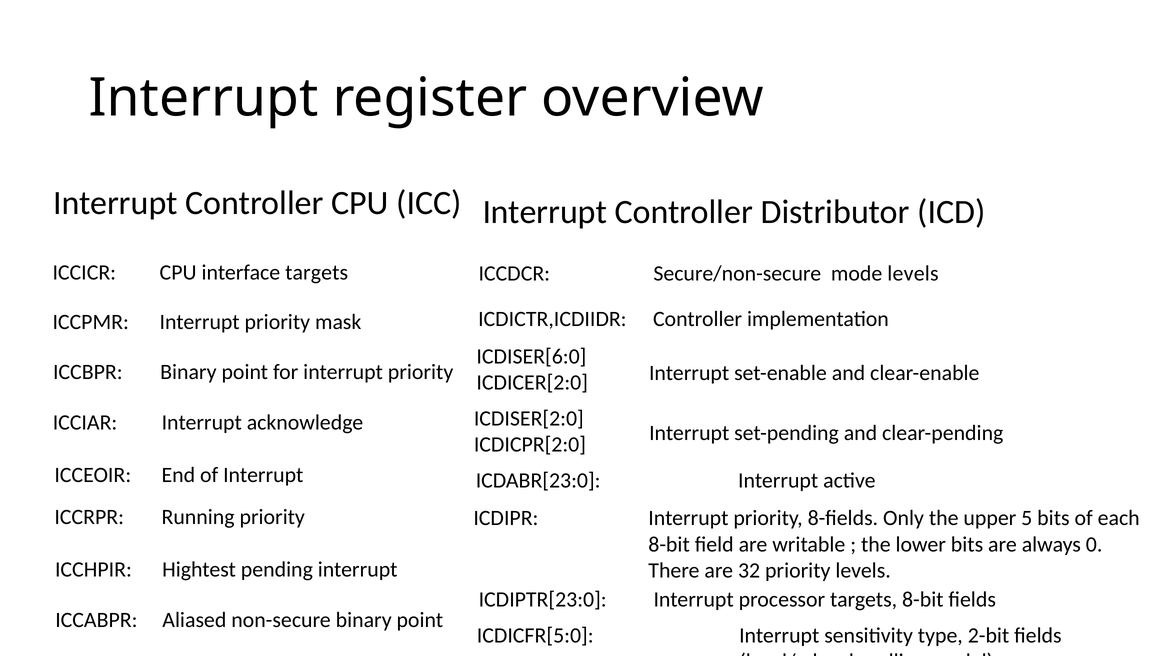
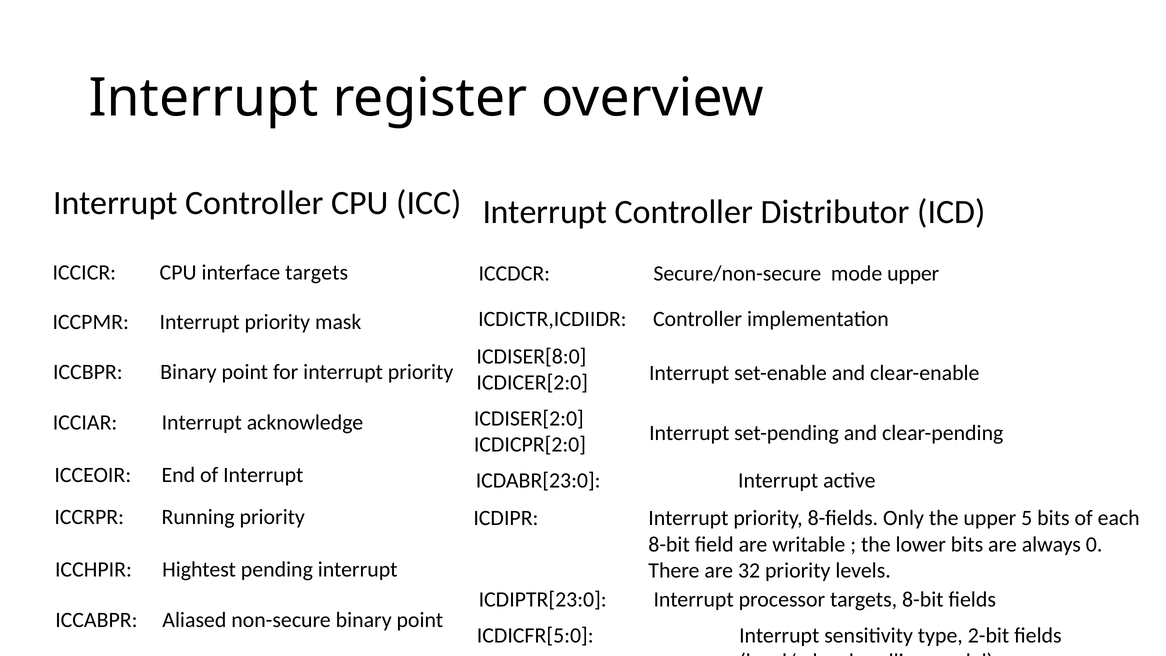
mode levels: levels -> upper
ICDISER[6:0: ICDISER[6:0 -> ICDISER[8:0
